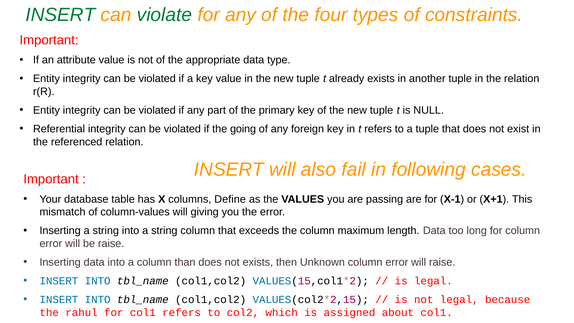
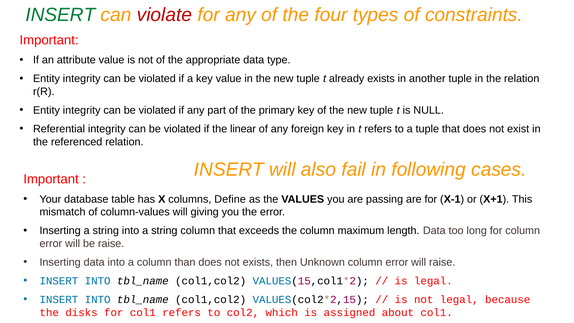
violate colour: green -> red
going: going -> linear
rahul: rahul -> disks
